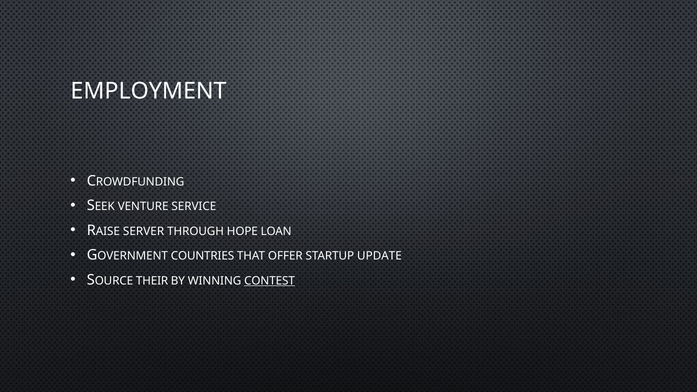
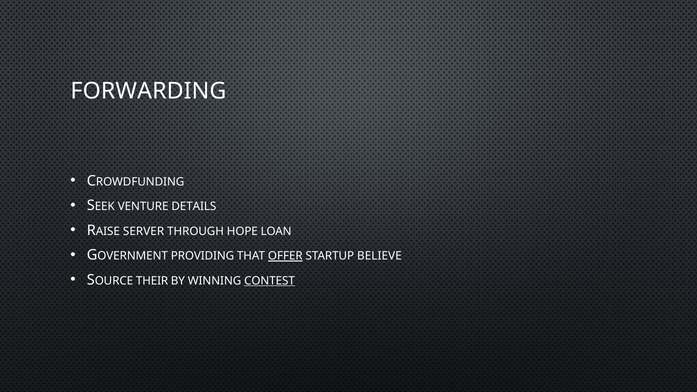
EMPLOYMENT: EMPLOYMENT -> FORWARDING
SERVICE: SERVICE -> DETAILS
COUNTRIES: COUNTRIES -> PROVIDING
OFFER underline: none -> present
UPDATE: UPDATE -> BELIEVE
